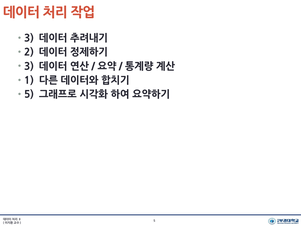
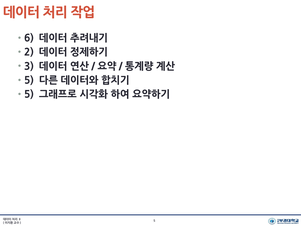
3 at (29, 38): 3 -> 6
1 at (29, 80): 1 -> 5
